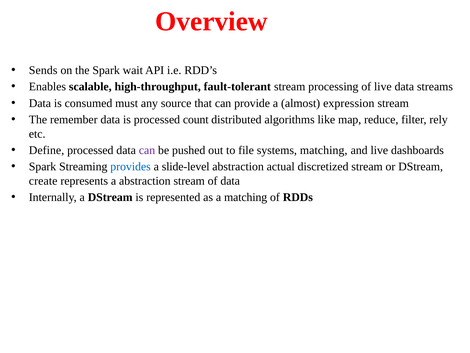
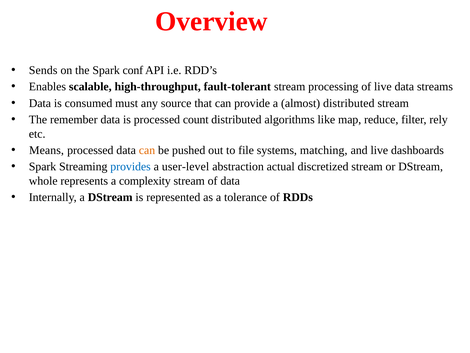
wait: wait -> conf
almost expression: expression -> distributed
Define: Define -> Means
can at (147, 150) colour: purple -> orange
slide-level: slide-level -> user-level
create: create -> whole
a abstraction: abstraction -> complexity
a matching: matching -> tolerance
